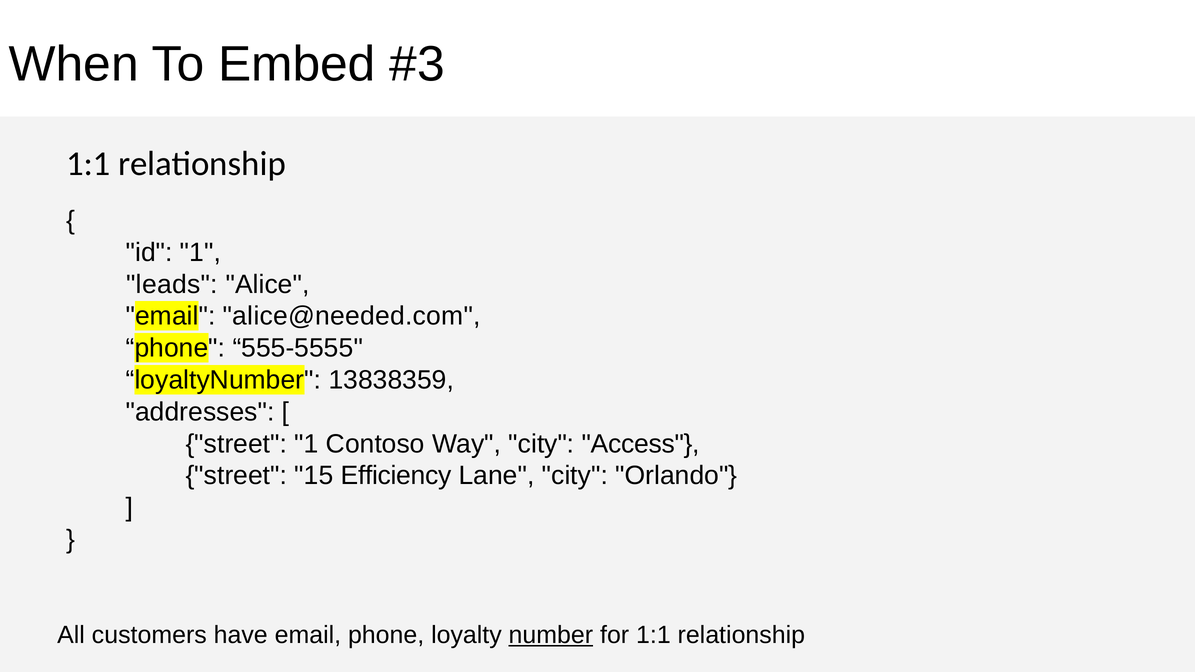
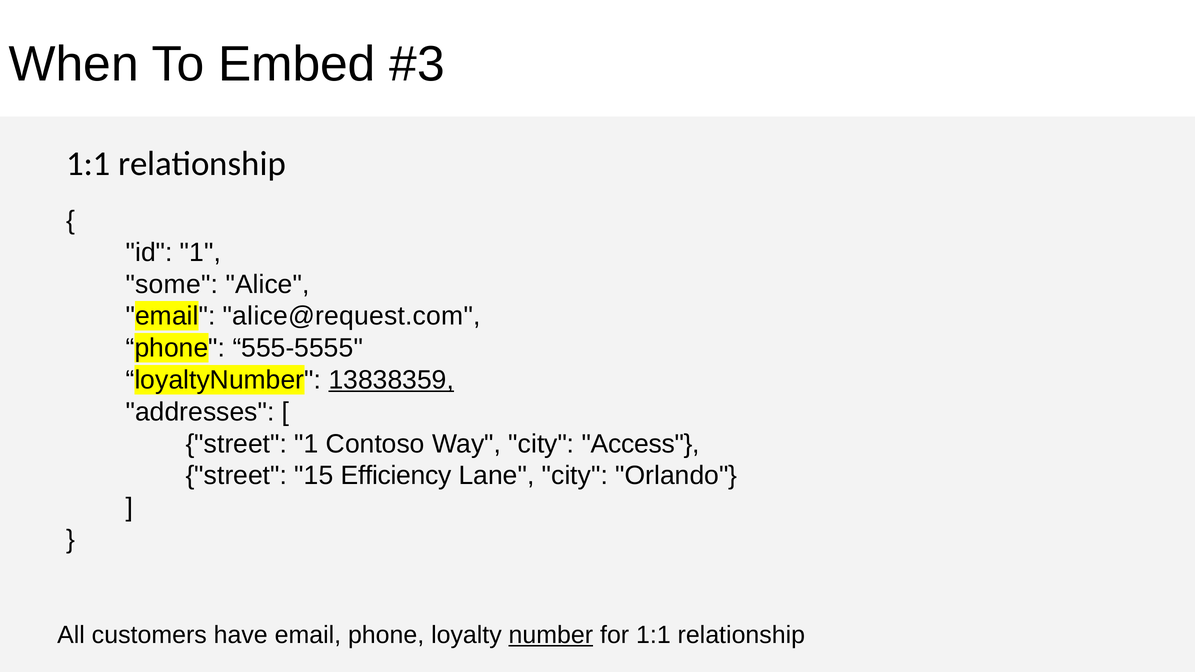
leads: leads -> some
alice@needed.com: alice@needed.com -> alice@request.com
13838359 underline: none -> present
